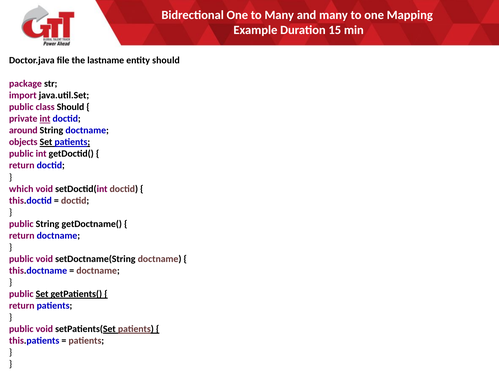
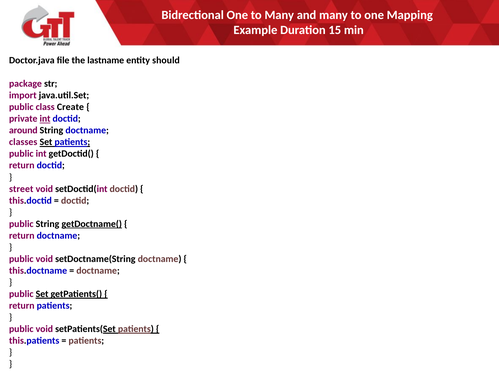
class Should: Should -> Create
objects: objects -> classes
which: which -> street
getDoctname( underline: none -> present
